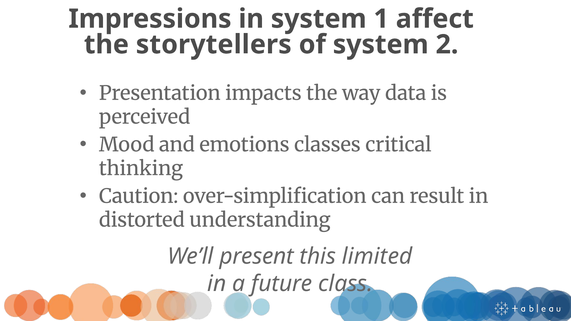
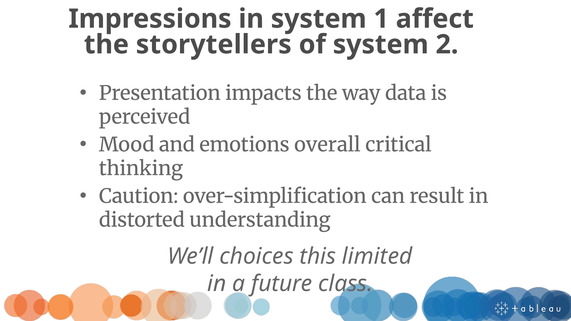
classes: classes -> overall
present: present -> choices
